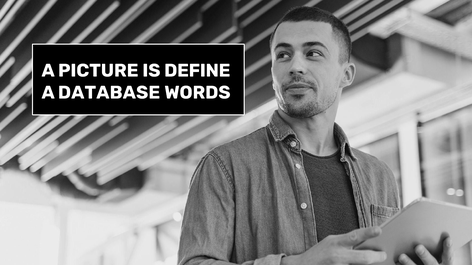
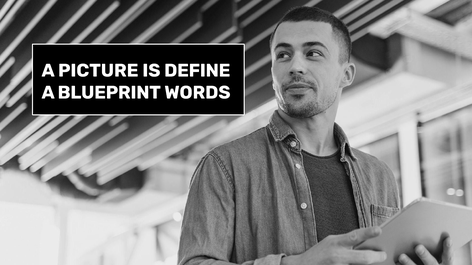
DATABASE: DATABASE -> BLUEPRINT
